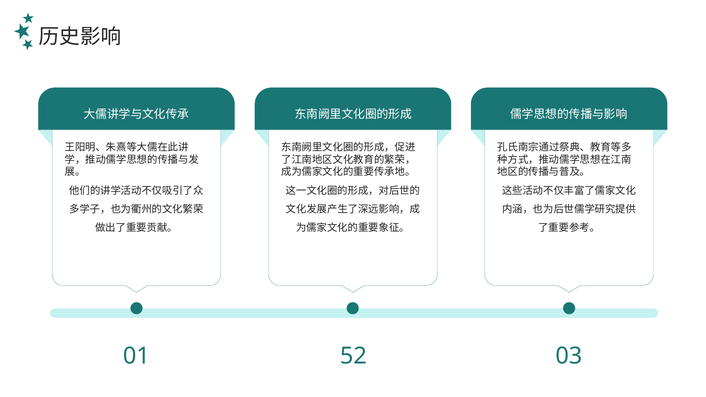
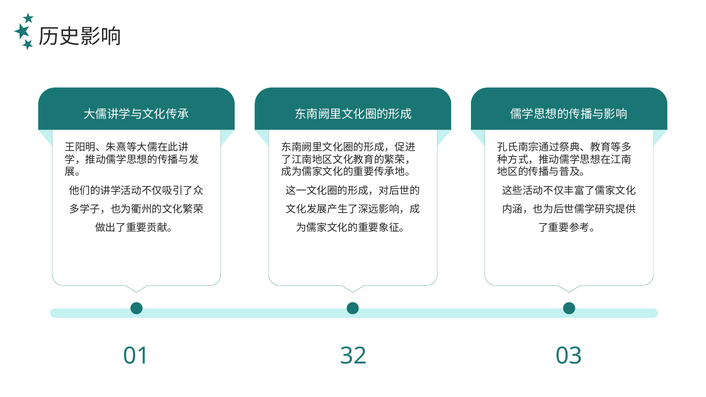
52: 52 -> 32
